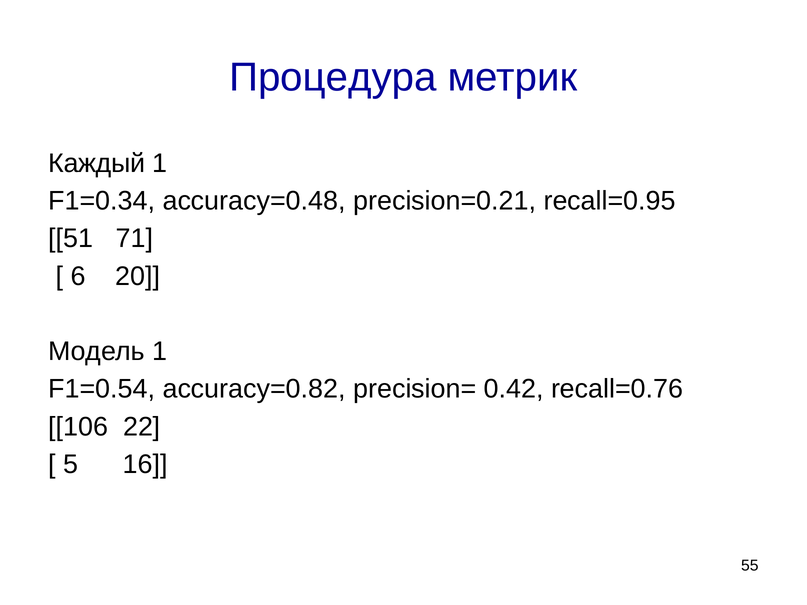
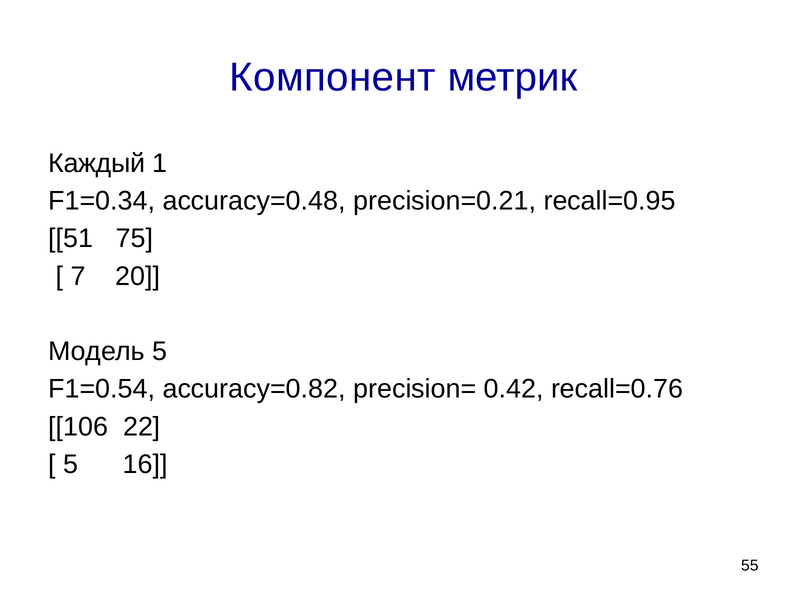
Процедура: Процедура -> Компонент
71: 71 -> 75
6: 6 -> 7
Модель 1: 1 -> 5
